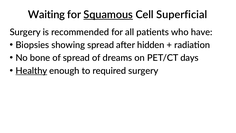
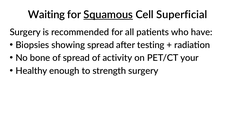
hidden: hidden -> testing
dreams: dreams -> activity
days: days -> your
Healthy underline: present -> none
required: required -> strength
